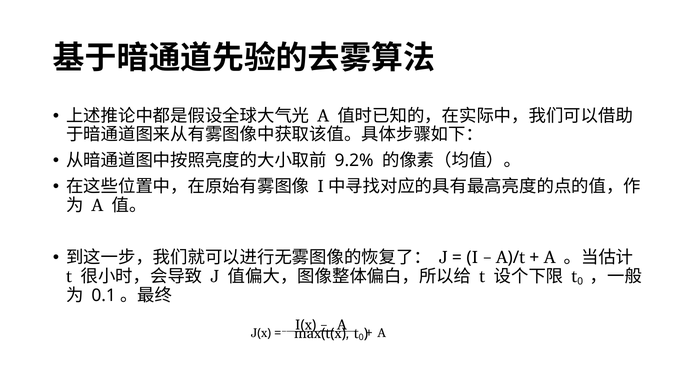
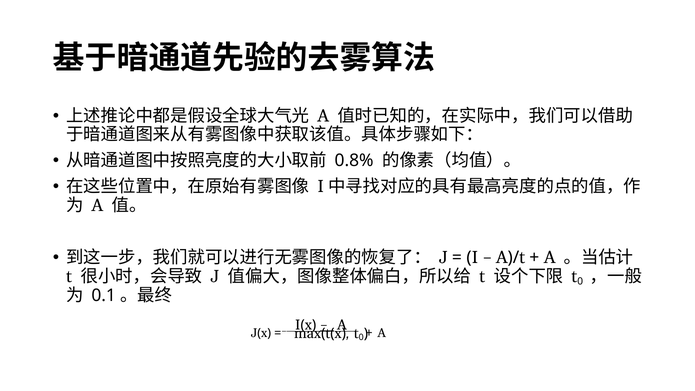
9.2%: 9.2% -> 0.8%
